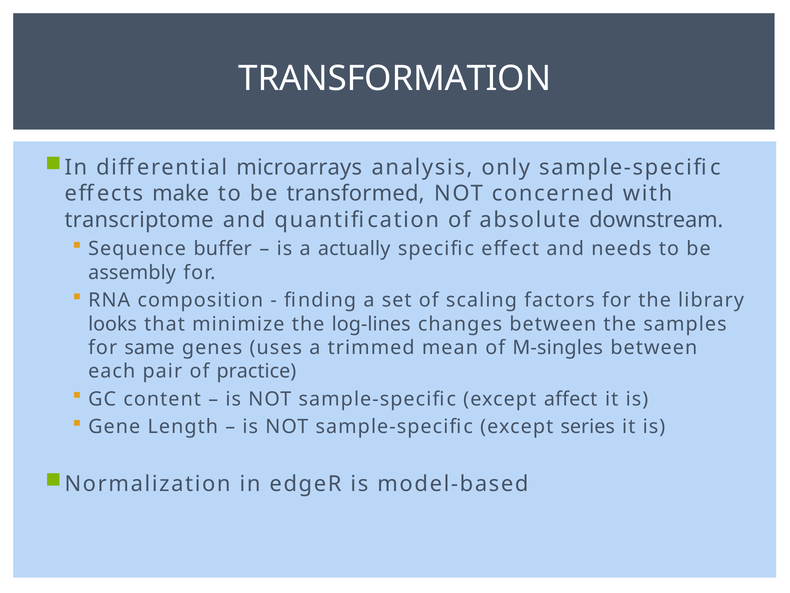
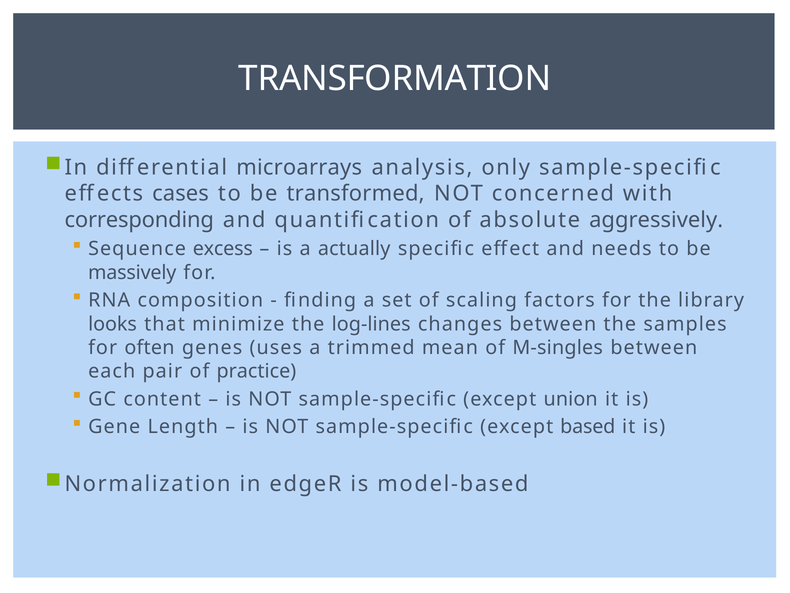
make: make -> cases
transcriptome: transcriptome -> corresponding
downstream: downstream -> aggressively
buffer: buffer -> excess
assembly: assembly -> massively
same: same -> often
affect: affect -> union
series: series -> based
